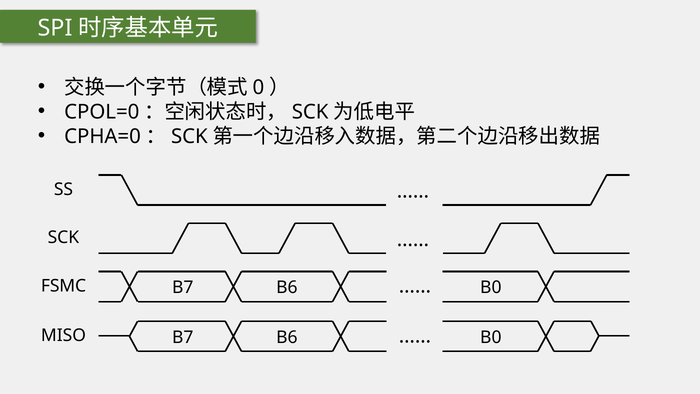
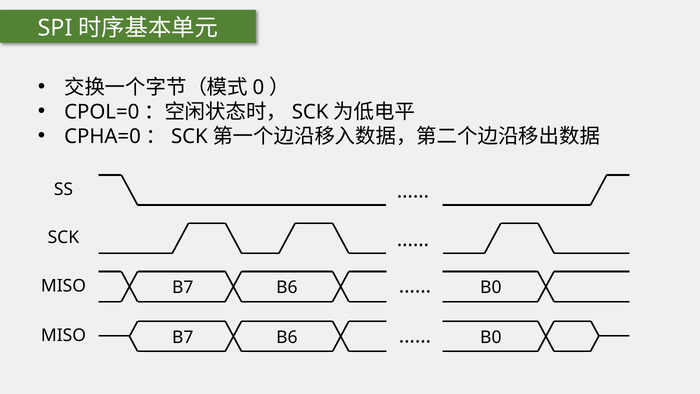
FSMC at (64, 286): FSMC -> MISO
